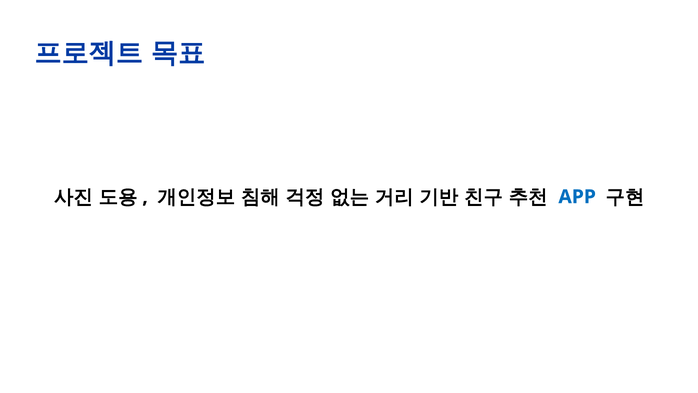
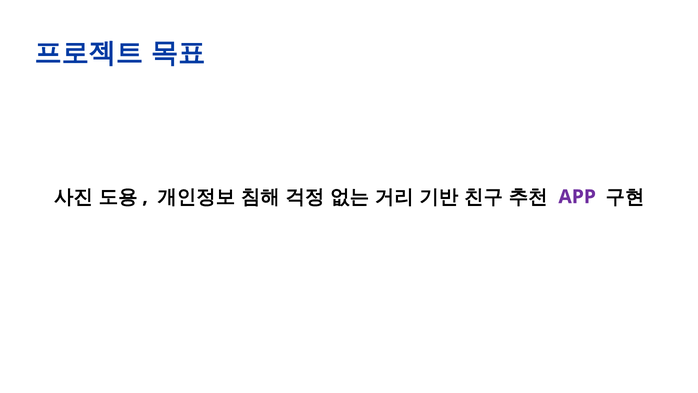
APP colour: blue -> purple
